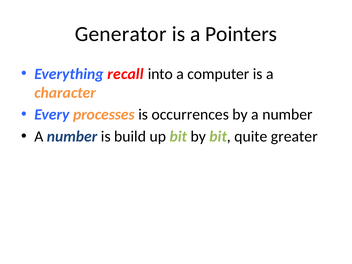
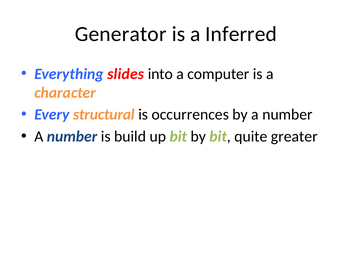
Pointers: Pointers -> Inferred
recall: recall -> slides
processes: processes -> structural
